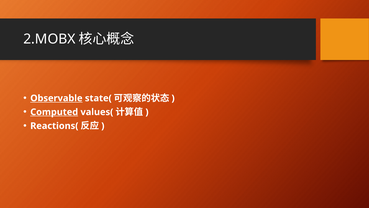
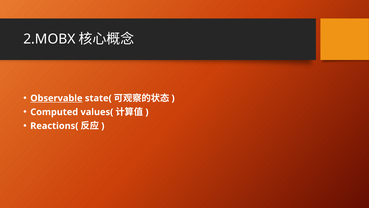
Computed underline: present -> none
